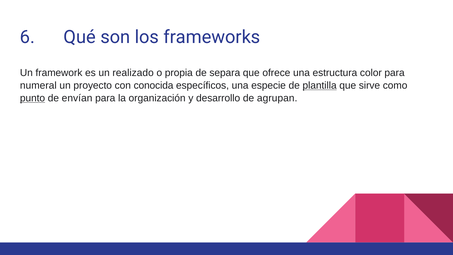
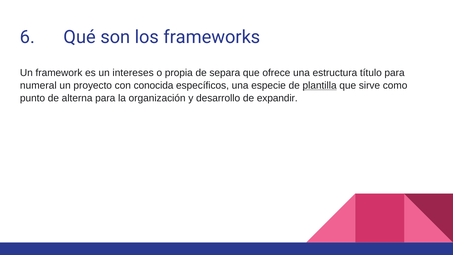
realizado: realizado -> intereses
color: color -> título
punto underline: present -> none
envían: envían -> alterna
agrupan: agrupan -> expandir
